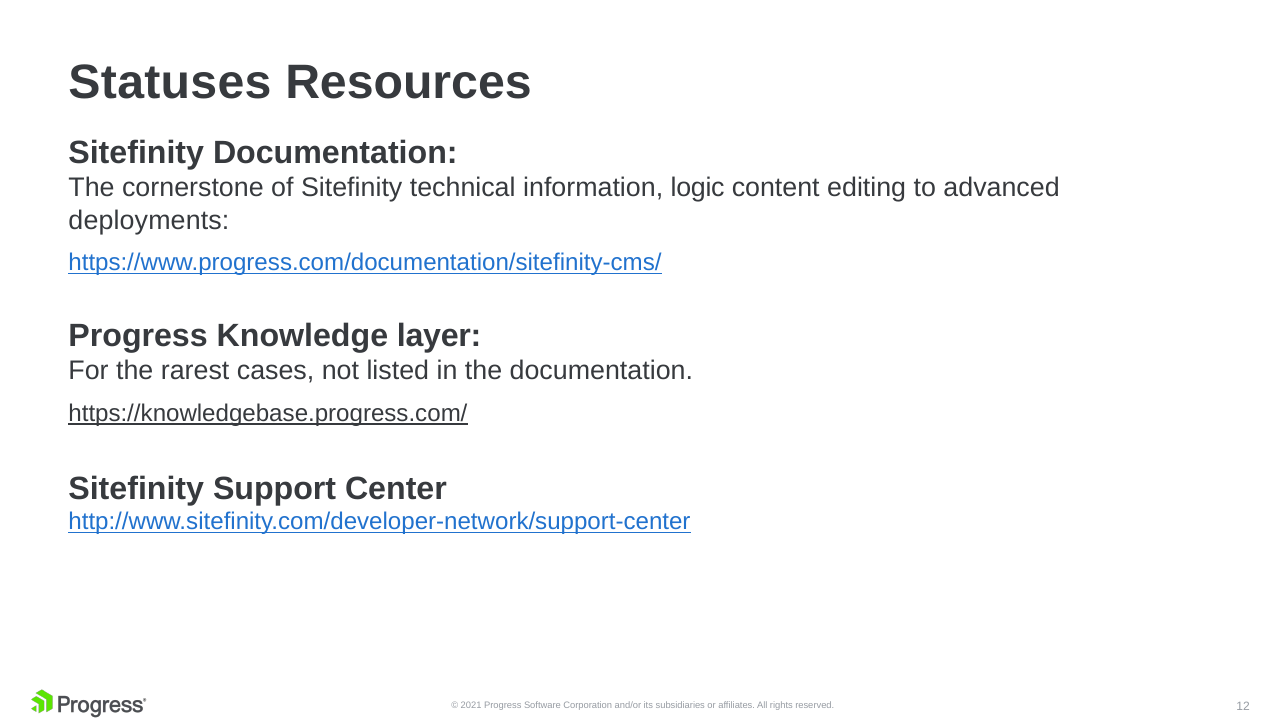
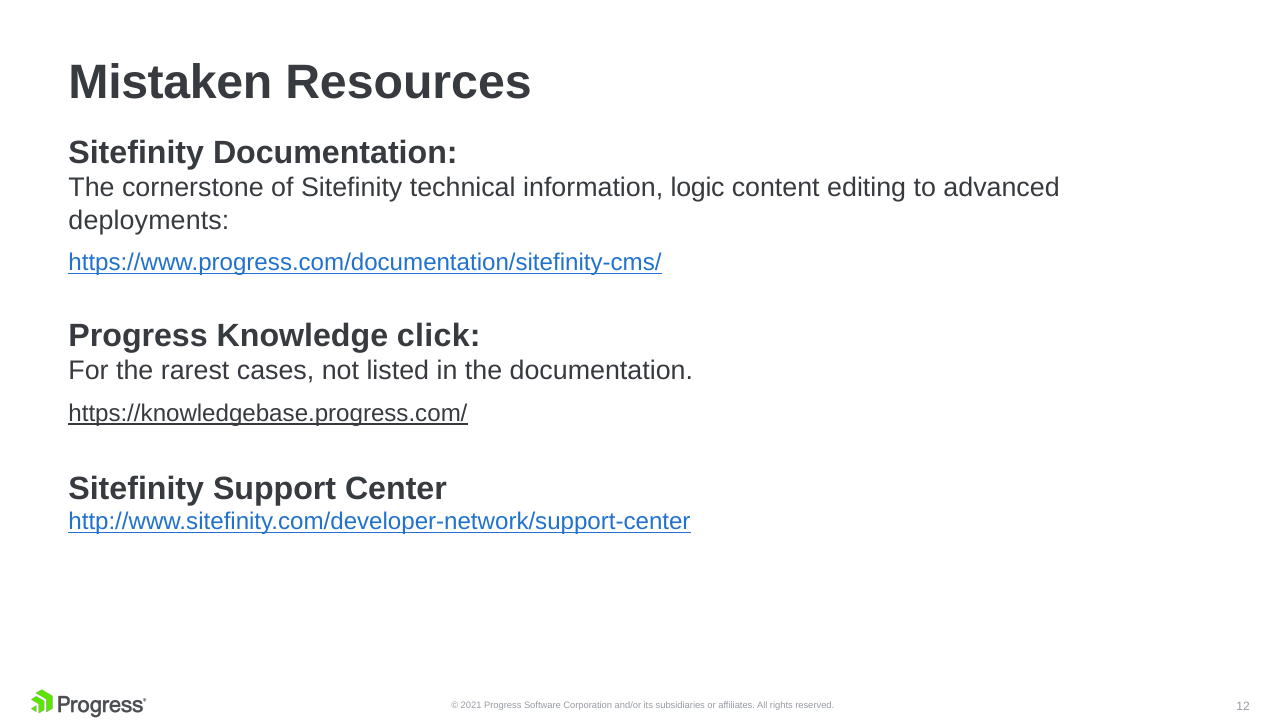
Statuses: Statuses -> Mistaken
layer: layer -> click
